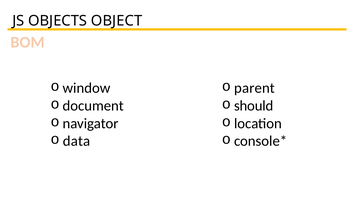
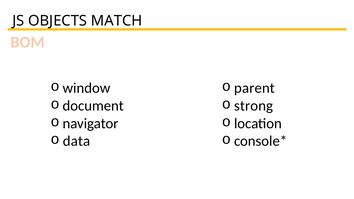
OBJECT: OBJECT -> MATCH
should: should -> strong
